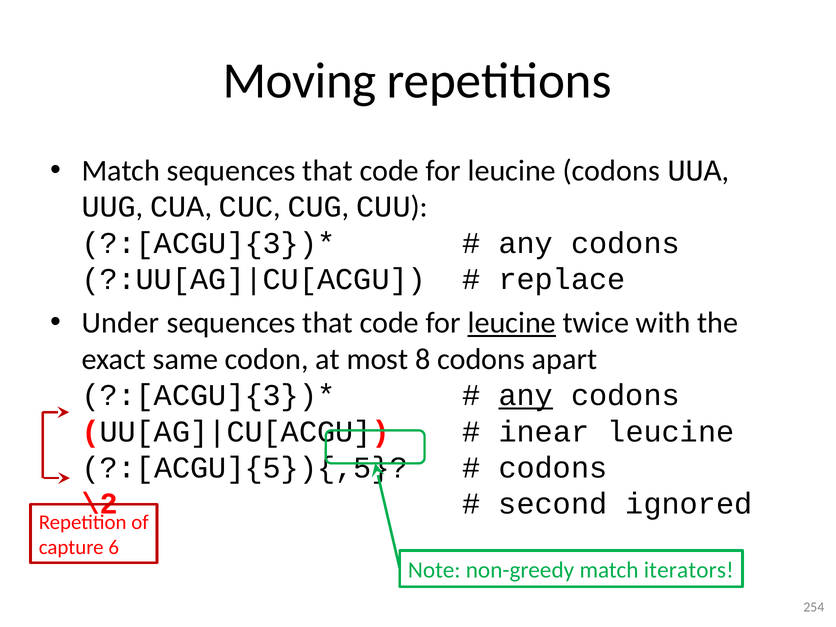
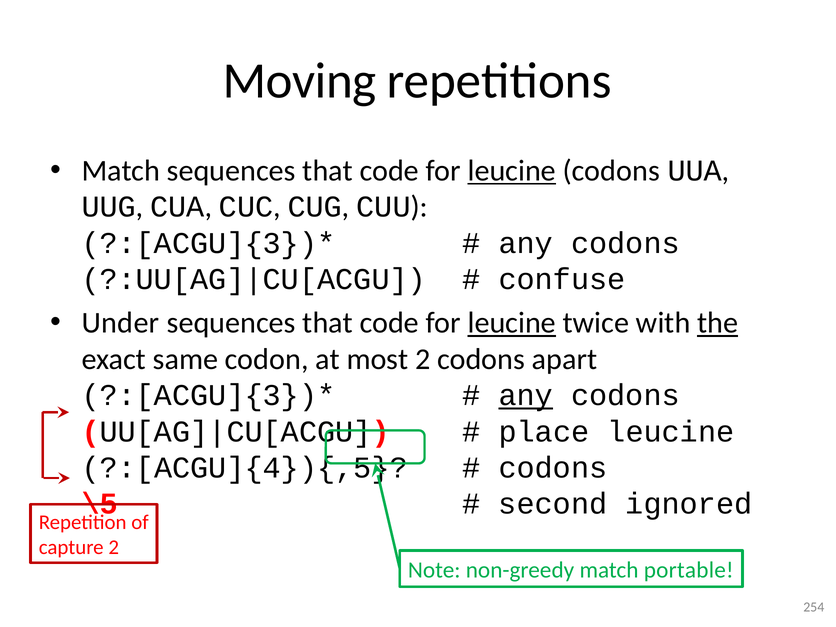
leucine at (512, 171) underline: none -> present
replace: replace -> confuse
the underline: none -> present
most 8: 8 -> 2
inear: inear -> place
?:[ACGU]{5}){,5: ?:[ACGU]{5}){,5 -> ?:[ACGU]{4}){,5
\2: \2 -> \5
capture 6: 6 -> 2
iterators: iterators -> portable
